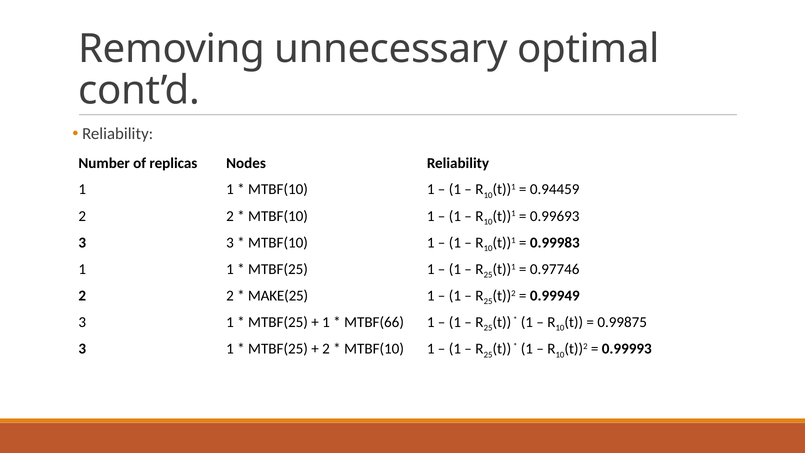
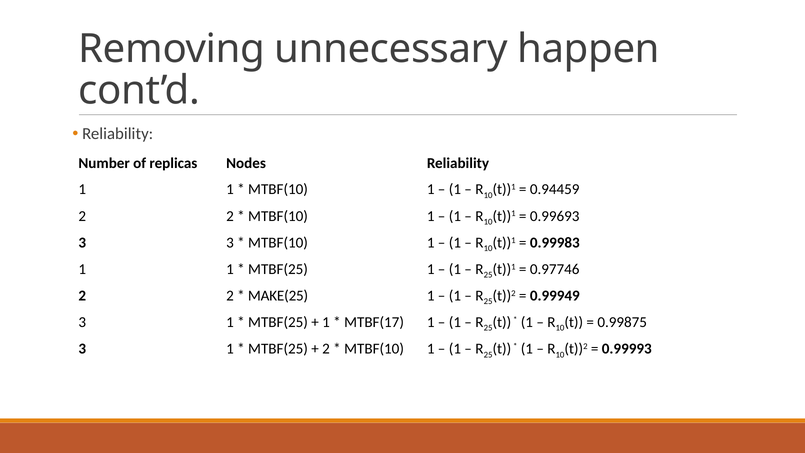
optimal: optimal -> happen
MTBF(66: MTBF(66 -> MTBF(17
